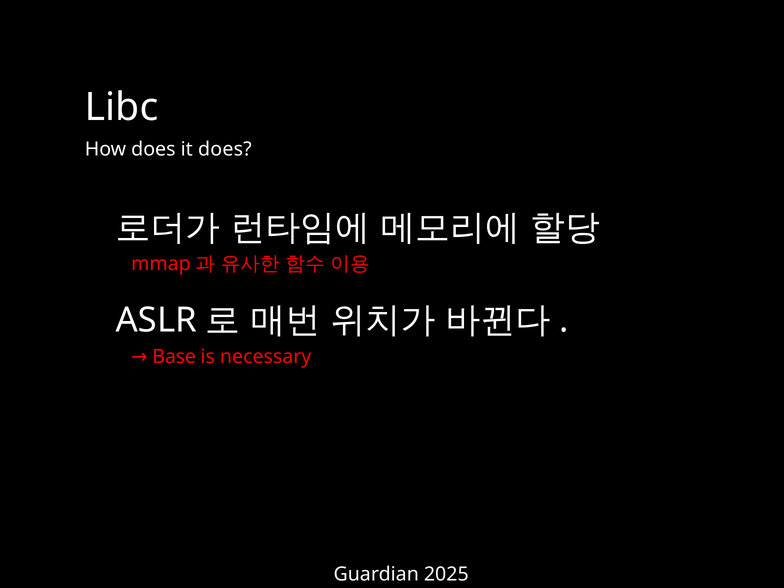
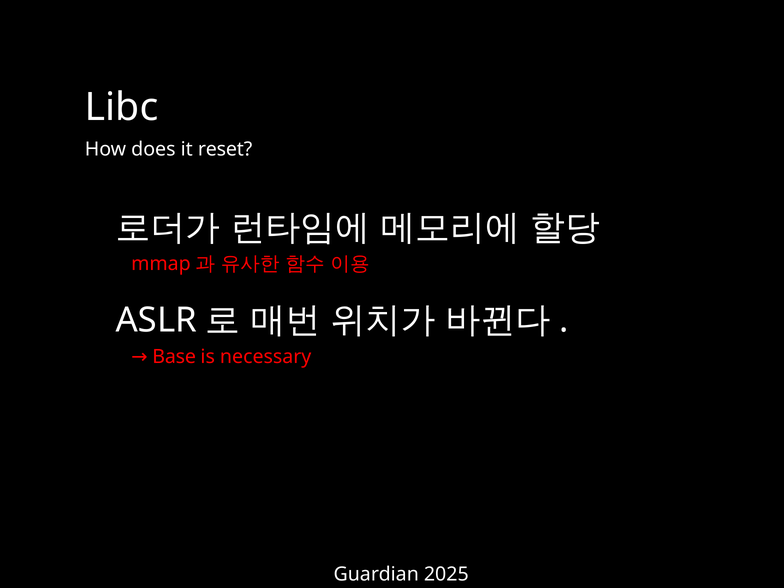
it does: does -> reset
